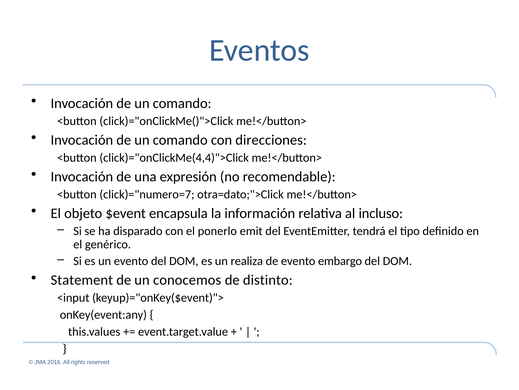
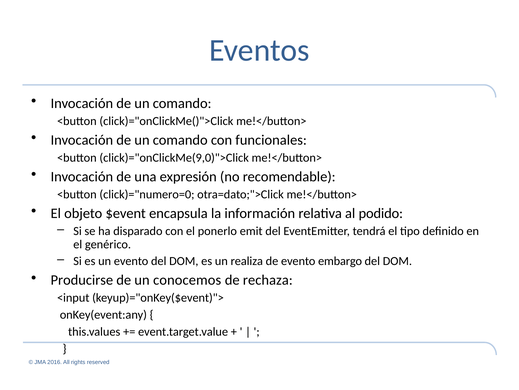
direcciones: direcciones -> funcionales
click)="onClickMe(4,4)">Click: click)="onClickMe(4,4)">Click -> click)="onClickMe(9,0)">Click
click)="numero=7: click)="numero=7 -> click)="numero=0
incluso: incluso -> podido
Statement: Statement -> Producirse
distinto: distinto -> rechaza
